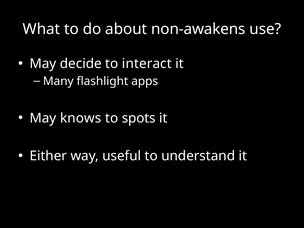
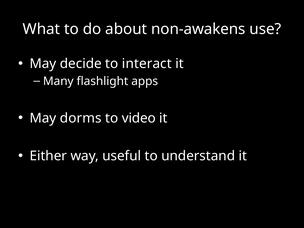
knows: knows -> dorms
spots: spots -> video
